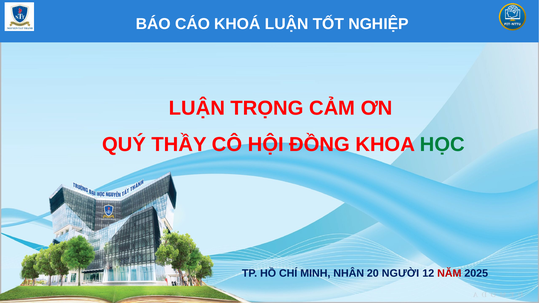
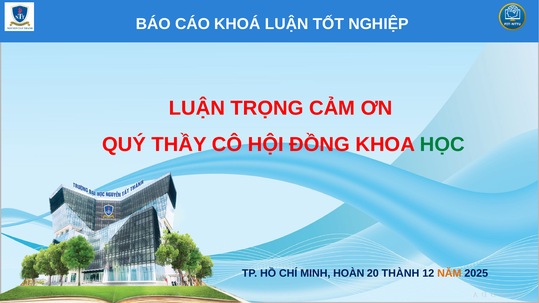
NHÂN: NHÂN -> HOÀN
NGƯỜI: NGƯỜI -> THÀNH
NĂM colour: red -> orange
